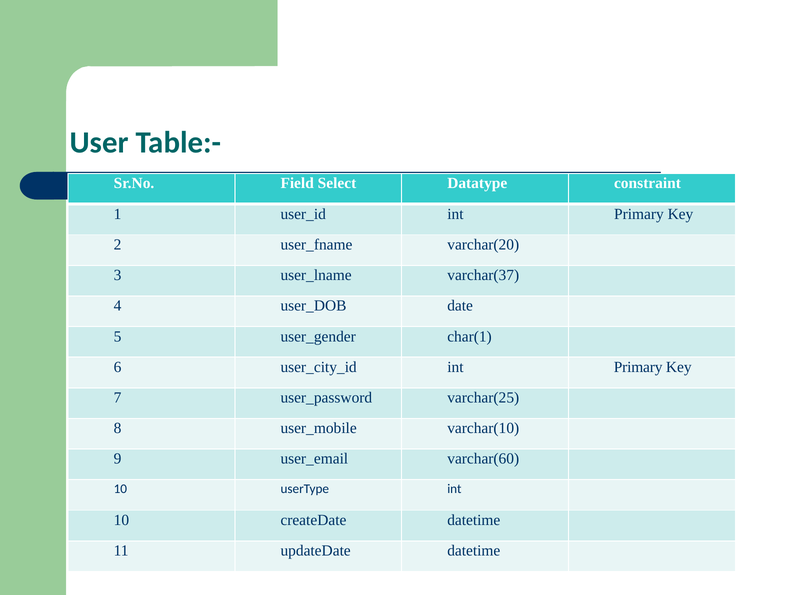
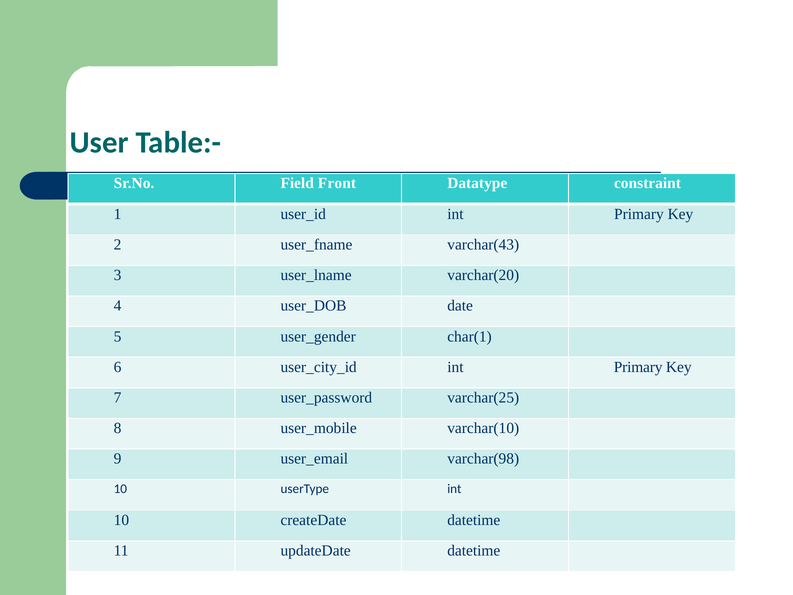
Select: Select -> Front
varchar(20: varchar(20 -> varchar(43
varchar(37: varchar(37 -> varchar(20
varchar(60: varchar(60 -> varchar(98
